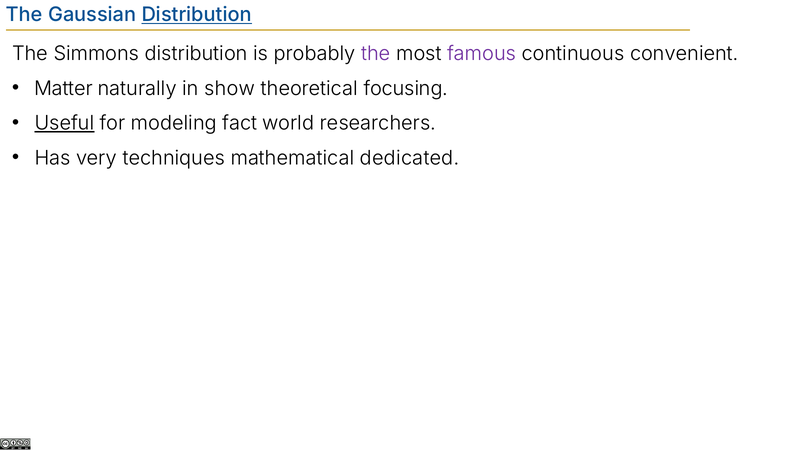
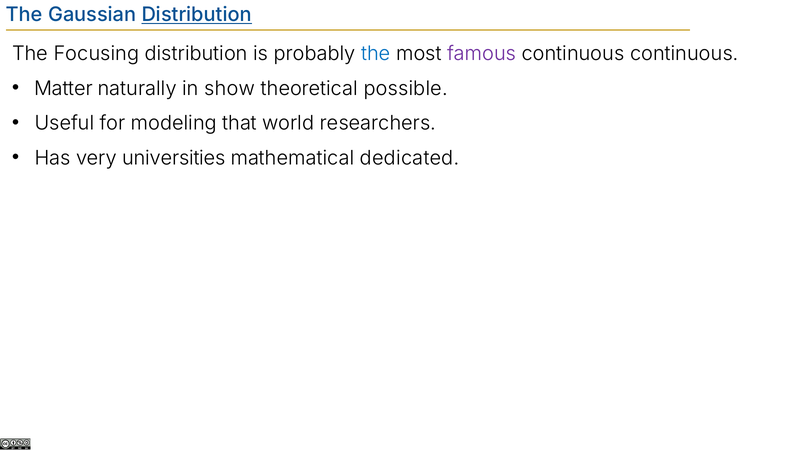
Simmons: Simmons -> Focusing
the at (376, 54) colour: purple -> blue
continuous convenient: convenient -> continuous
focusing: focusing -> possible
Useful underline: present -> none
fact: fact -> that
techniques: techniques -> universities
